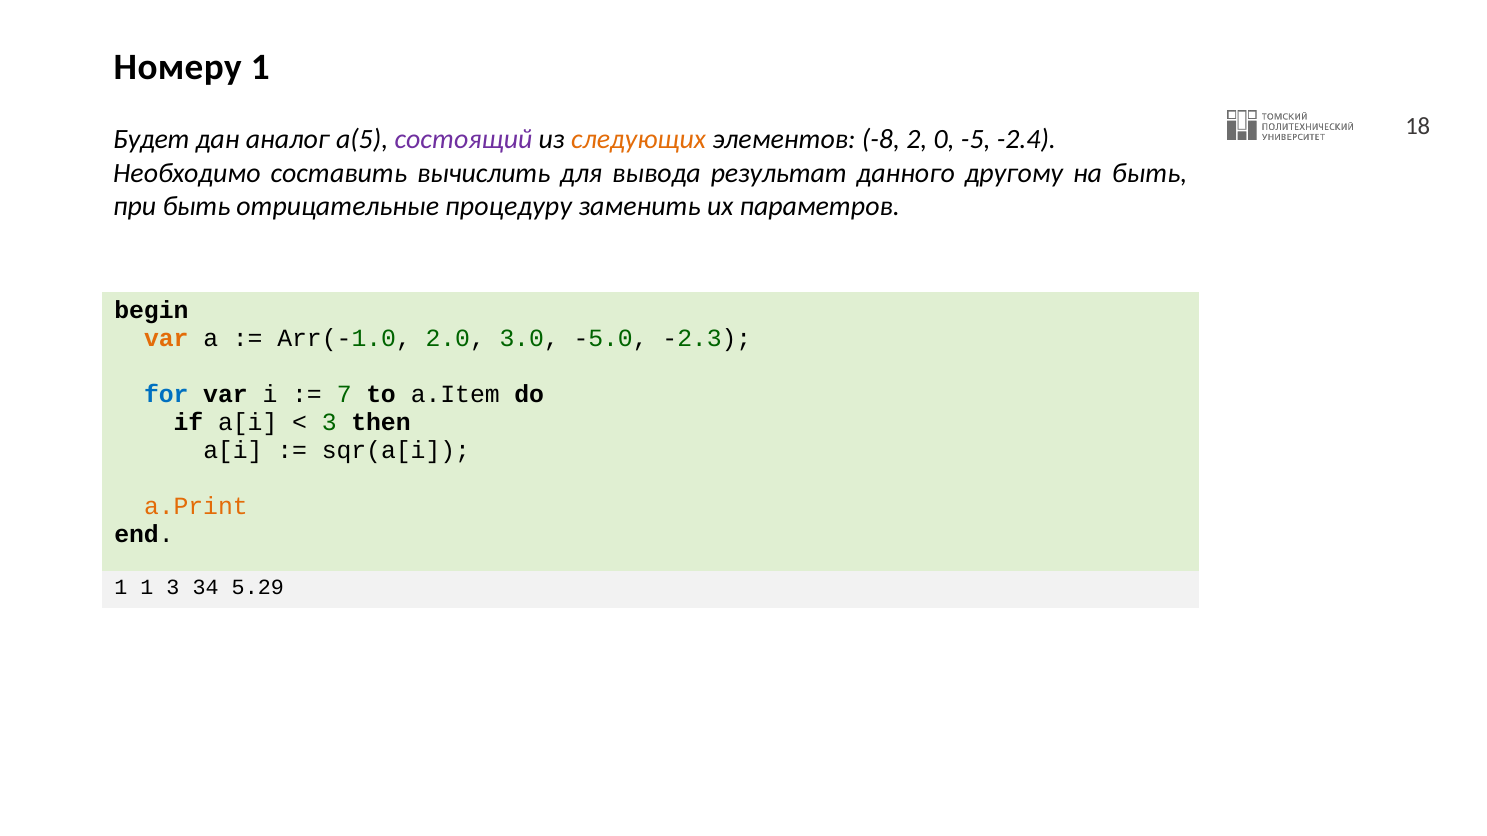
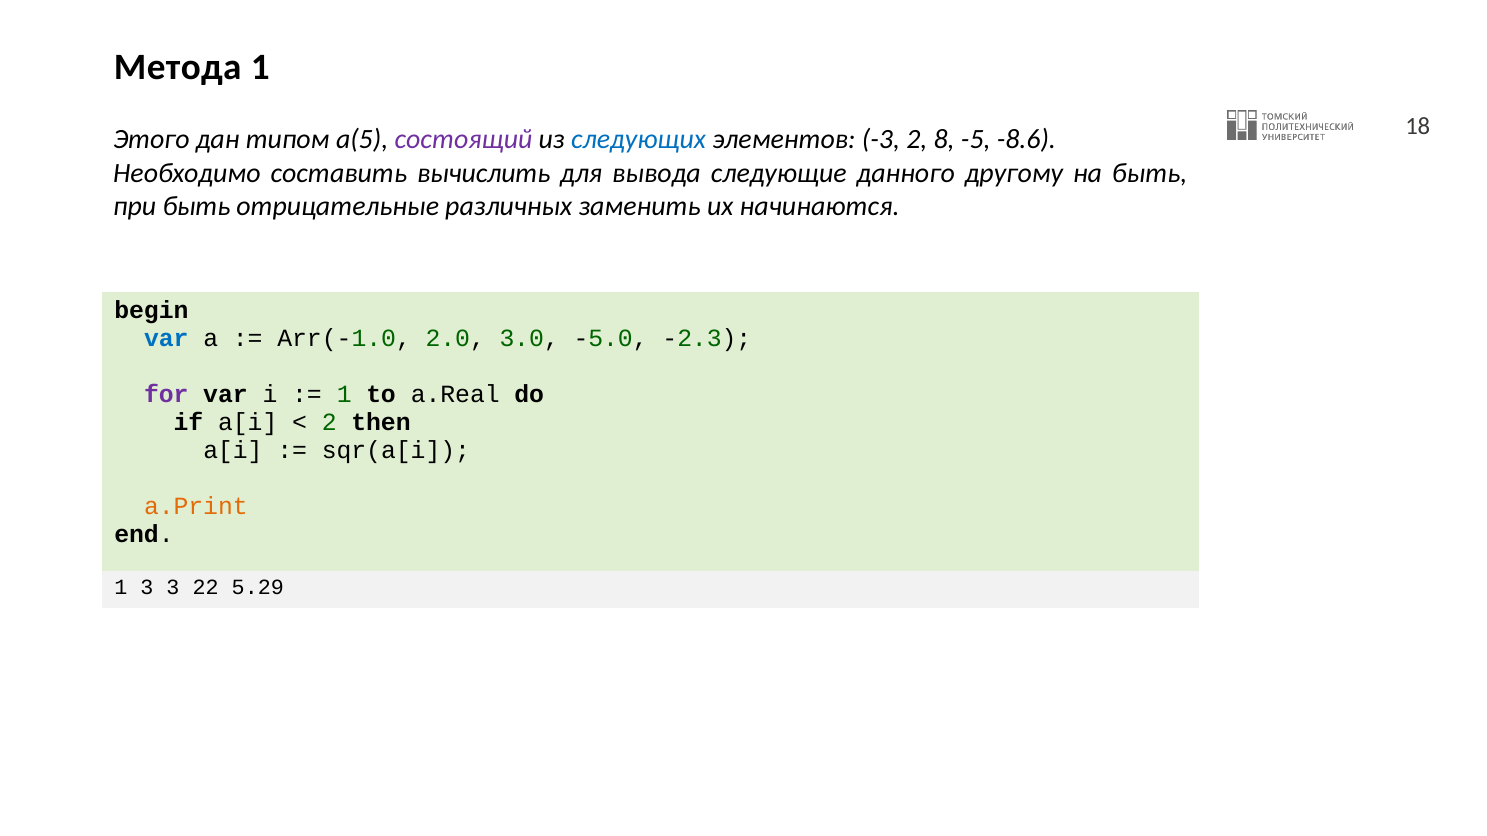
Номеру: Номеру -> Метода
Будет: Будет -> Этого
аналог: аналог -> типом
следующих colour: orange -> blue
-8: -8 -> -3
0: 0 -> 8
-2.4: -2.4 -> -8.6
результат: результат -> следующие
процедуру: процедуру -> различных
параметров: параметров -> начинаются
var at (166, 338) colour: orange -> blue
for colour: blue -> purple
7 at (344, 394): 7 -> 1
a.Item: a.Item -> a.Real
3 at (329, 422): 3 -> 2
1 1: 1 -> 3
34: 34 -> 22
